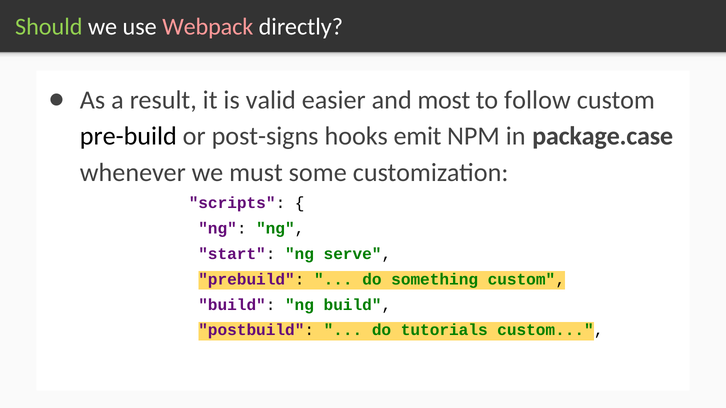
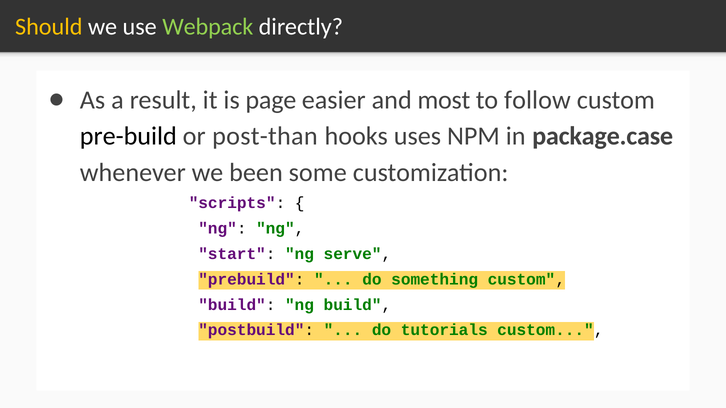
Should colour: light green -> yellow
Webpack colour: pink -> light green
valid: valid -> page
post-signs: post-signs -> post-than
emit: emit -> uses
must: must -> been
